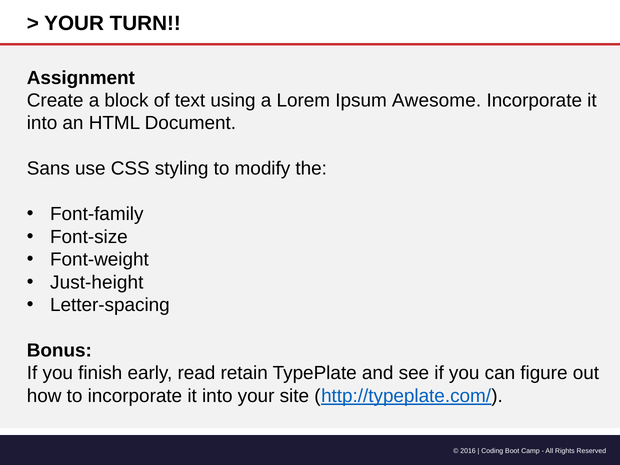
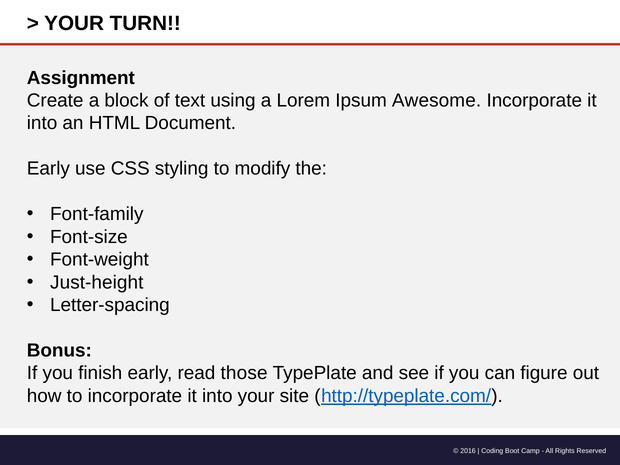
Sans at (48, 169): Sans -> Early
retain: retain -> those
